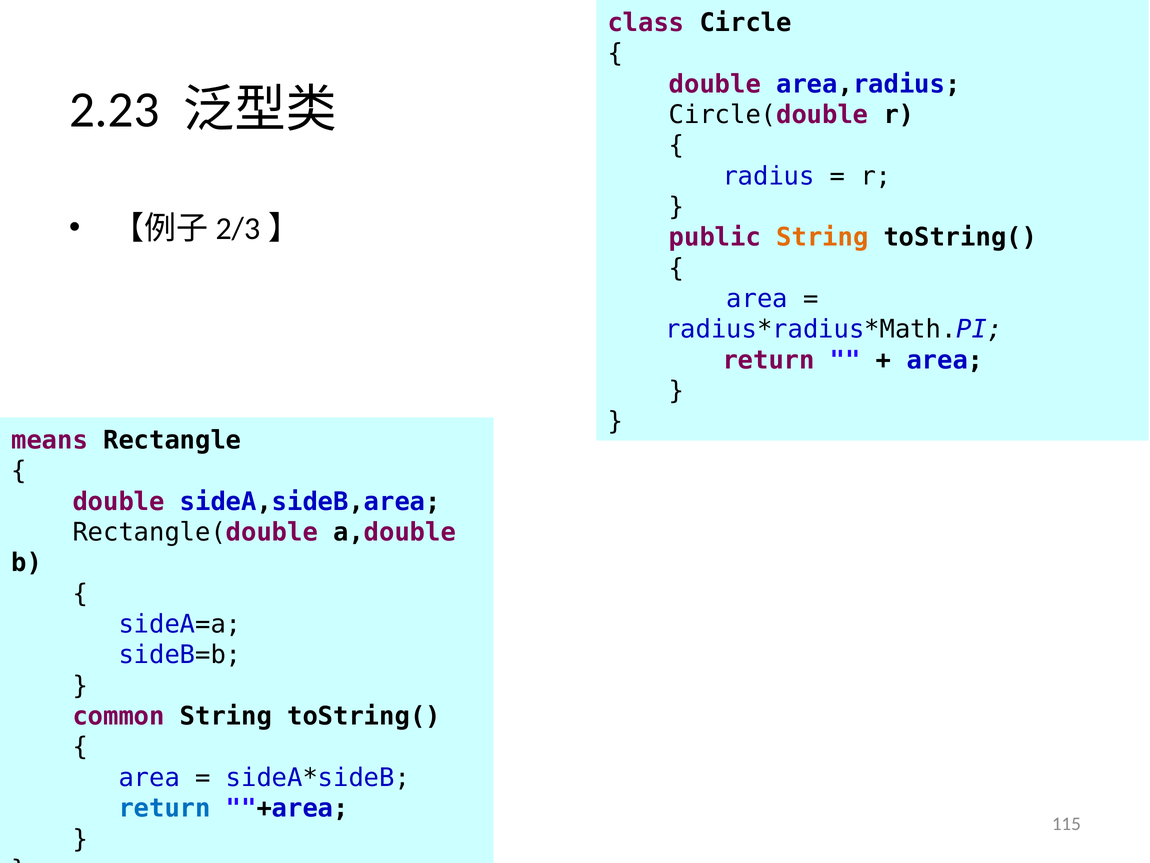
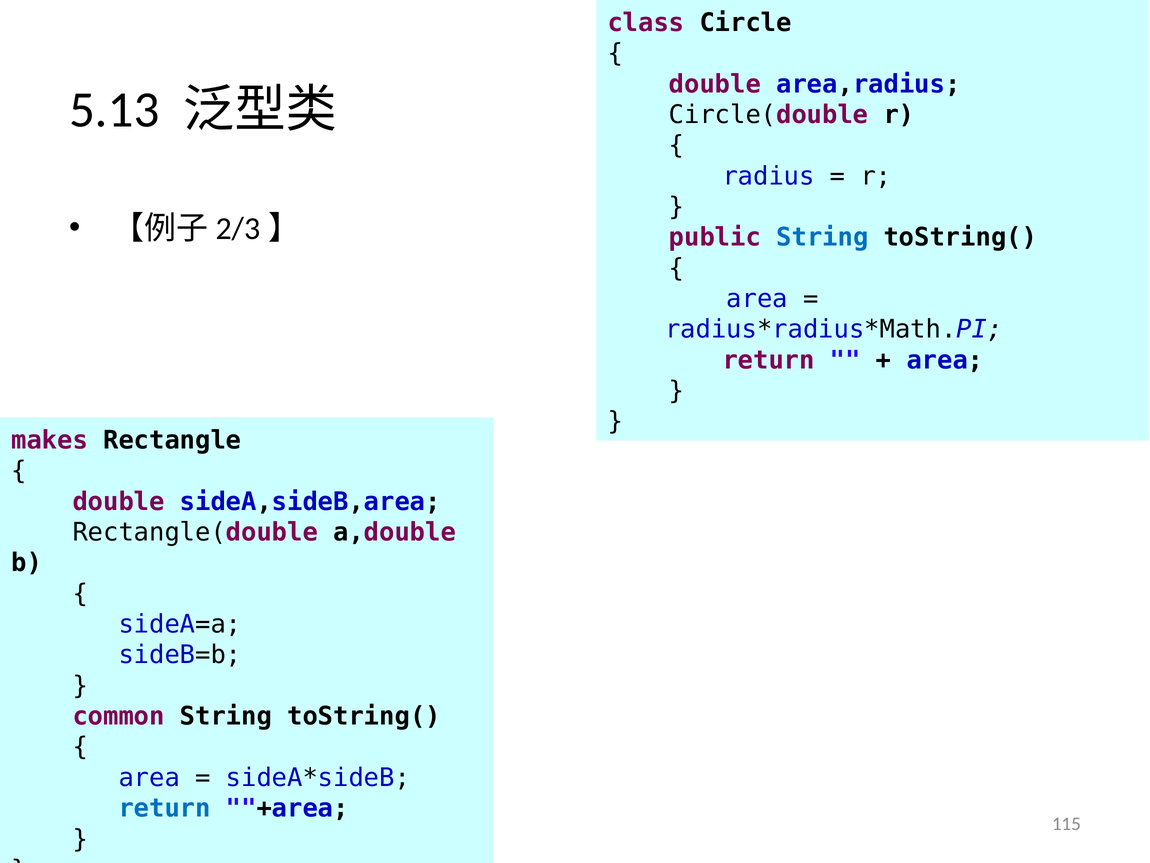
2.23: 2.23 -> 5.13
String at (822, 237) colour: orange -> blue
means: means -> makes
